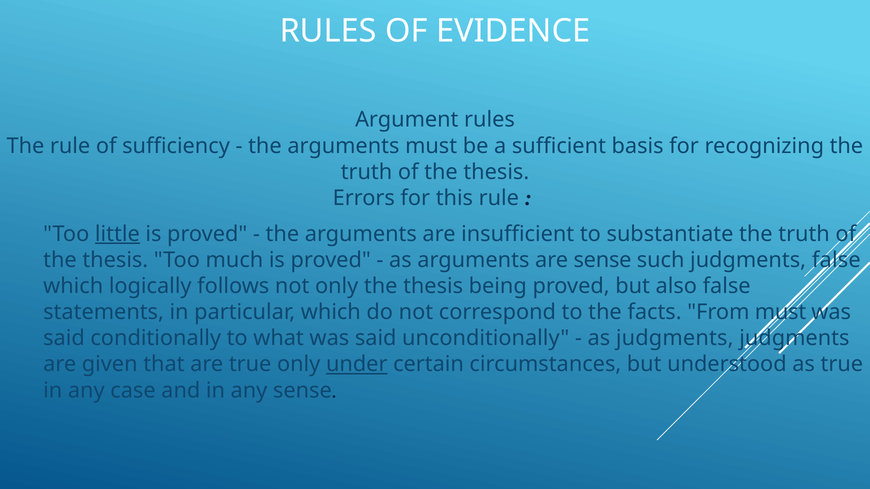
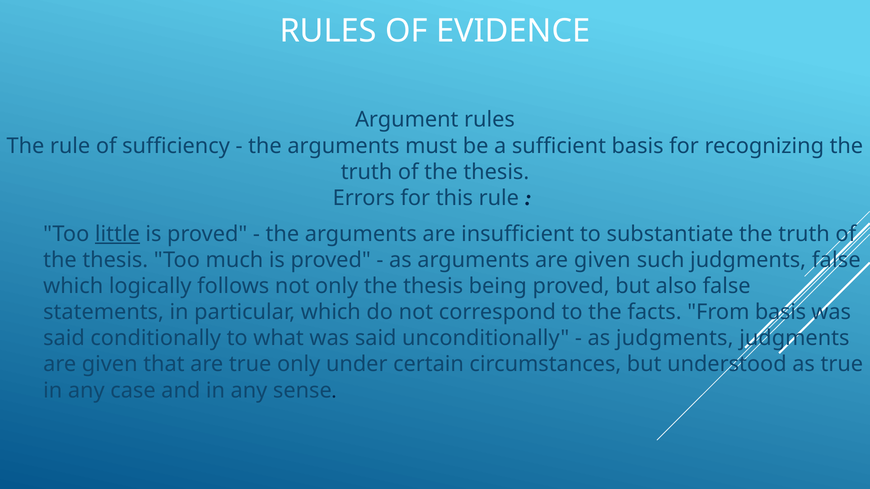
arguments are sense: sense -> given
From must: must -> basis
under underline: present -> none
